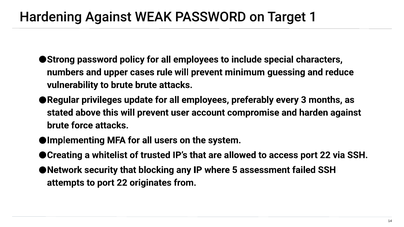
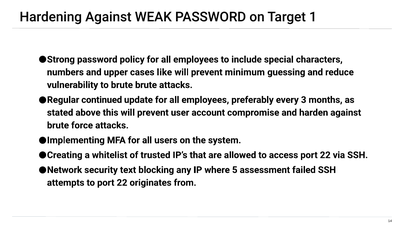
rule: rule -> like
privileges: privileges -> continued
security that: that -> text
